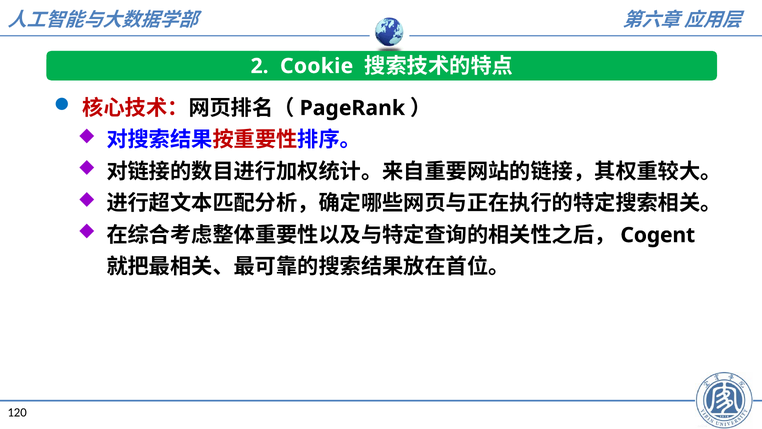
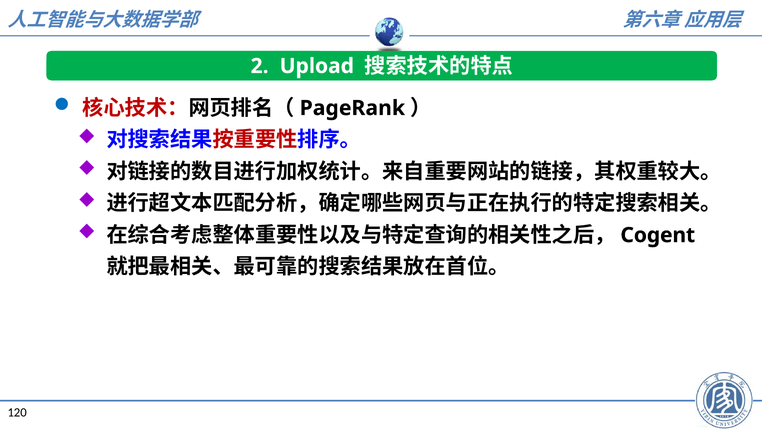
Cookie: Cookie -> Upload
